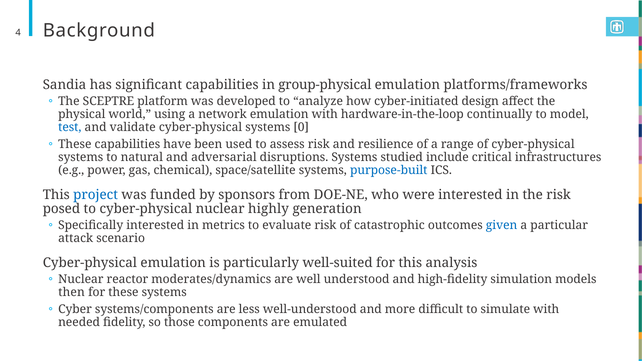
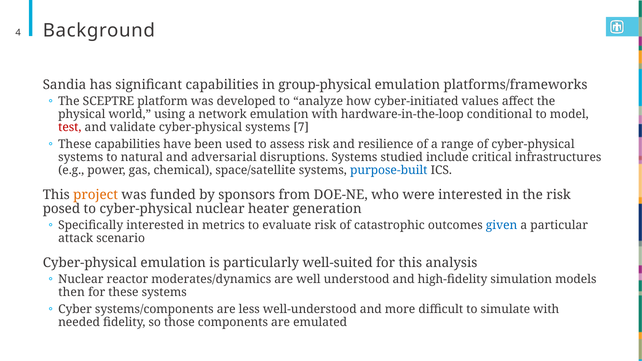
design: design -> values
continually: continually -> conditional
test colour: blue -> red
0: 0 -> 7
project colour: blue -> orange
highly: highly -> heater
